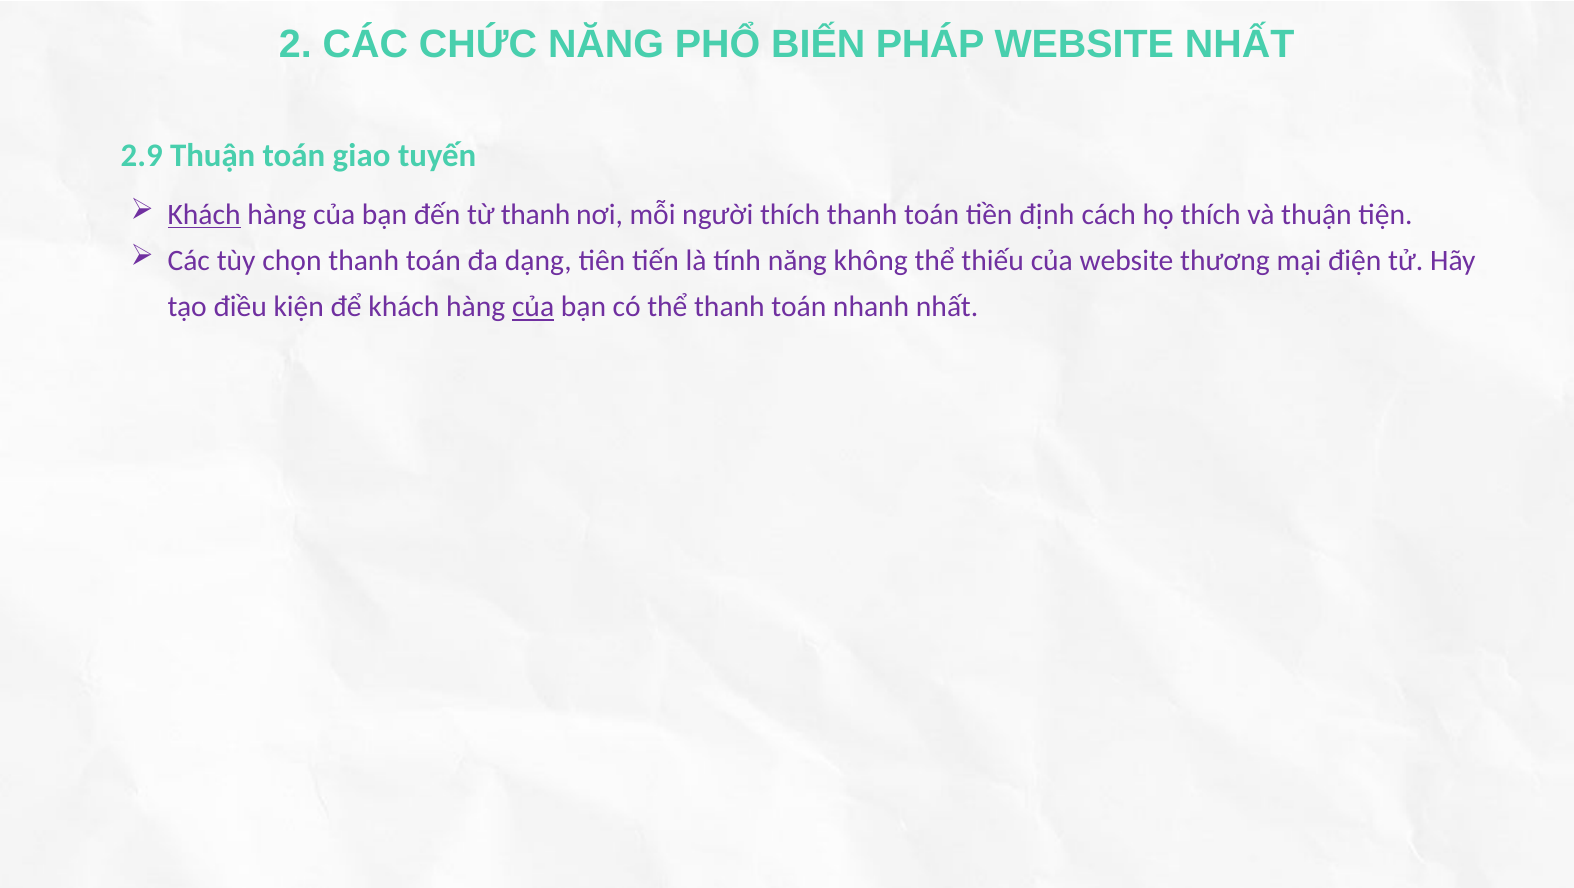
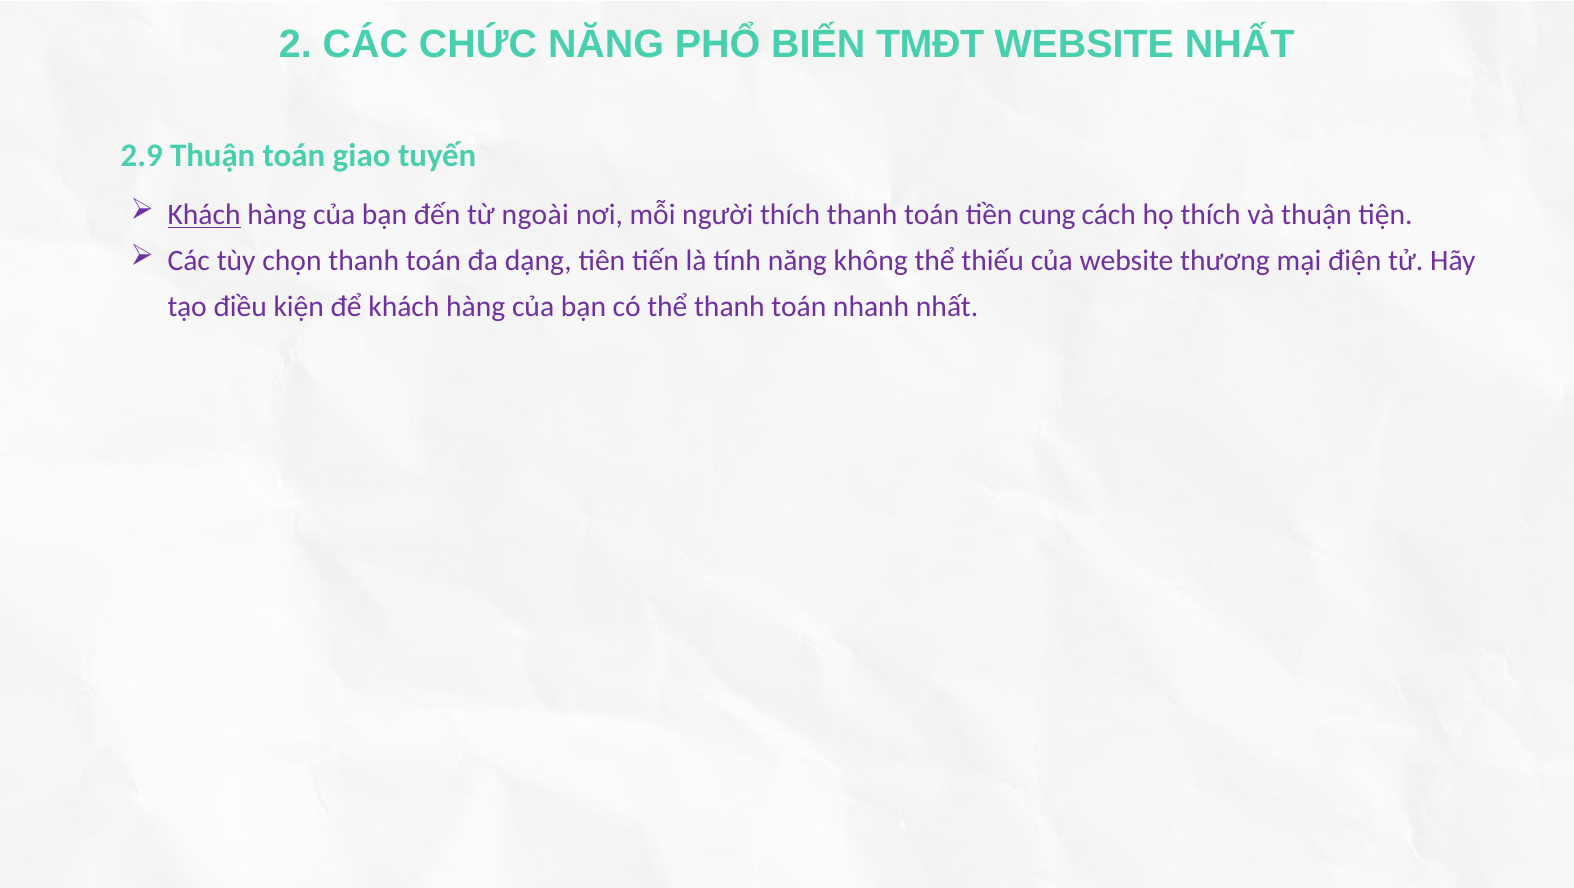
PHÁP: PHÁP -> TMĐT
từ thanh: thanh -> ngoài
định: định -> cung
của at (533, 307) underline: present -> none
